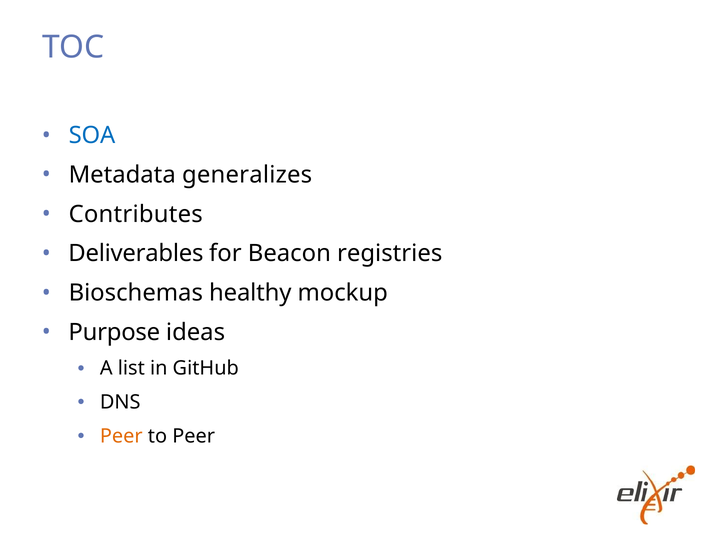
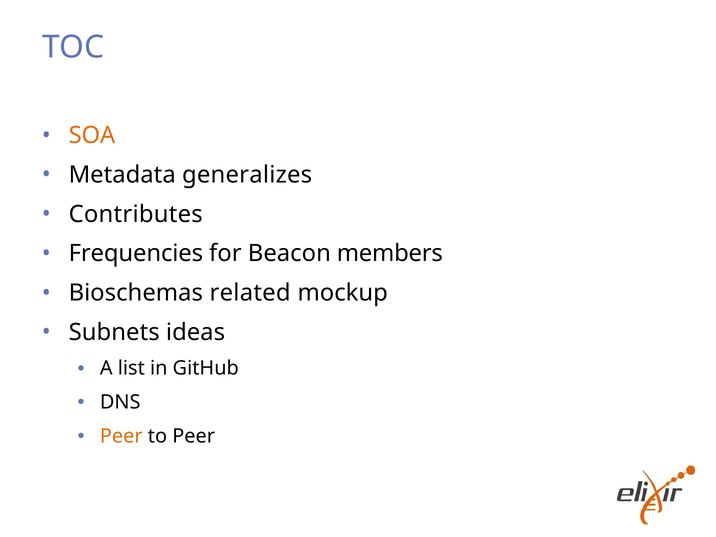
SOA colour: blue -> orange
Deliverables: Deliverables -> Frequencies
registries: registries -> members
healthy: healthy -> related
Purpose: Purpose -> Subnets
